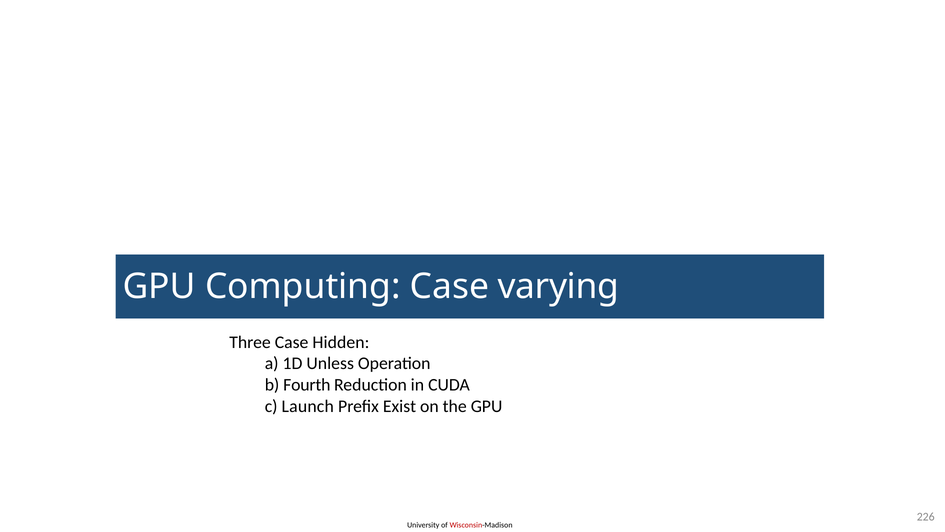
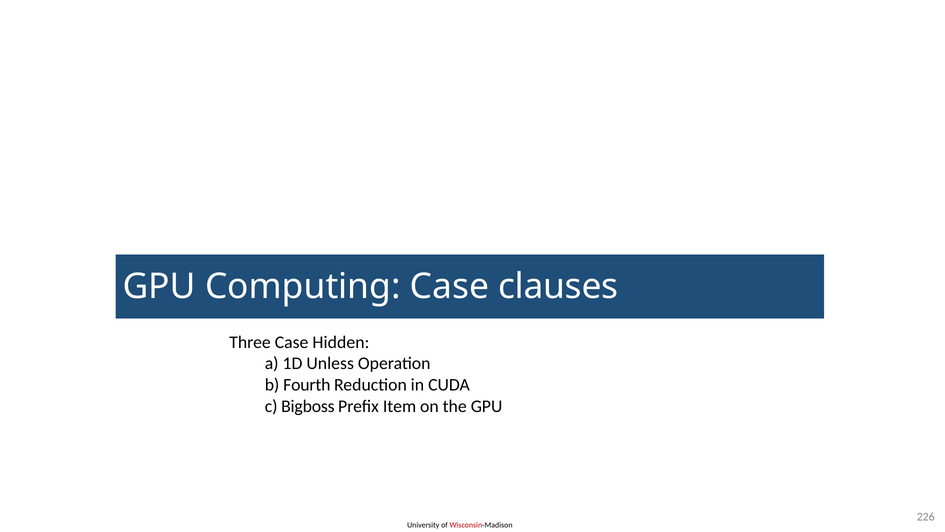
varying: varying -> clauses
Launch: Launch -> Bigboss
Exist: Exist -> Item
